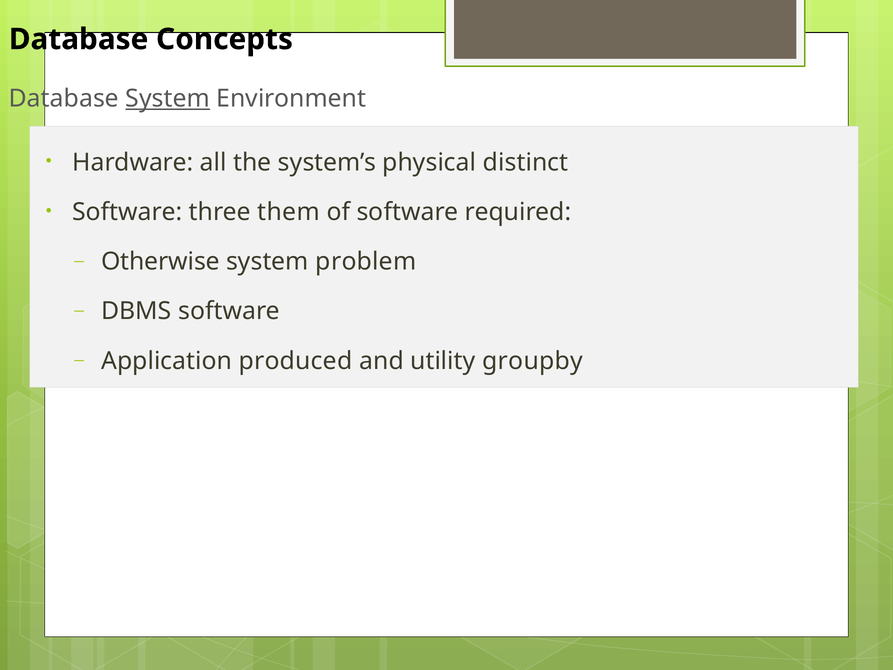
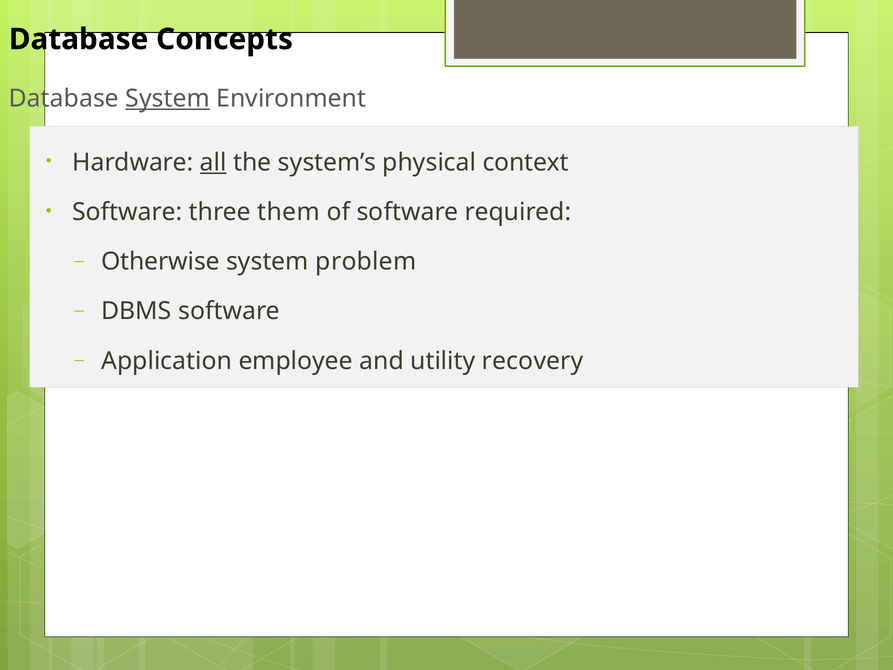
all underline: none -> present
distinct: distinct -> context
produced: produced -> employee
groupby: groupby -> recovery
